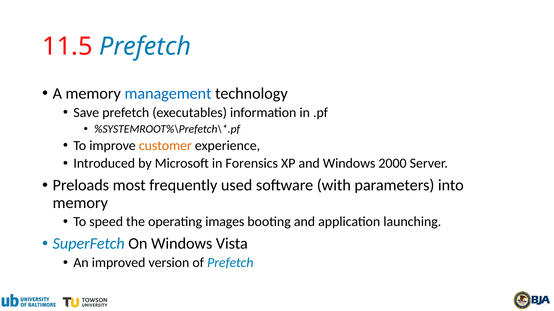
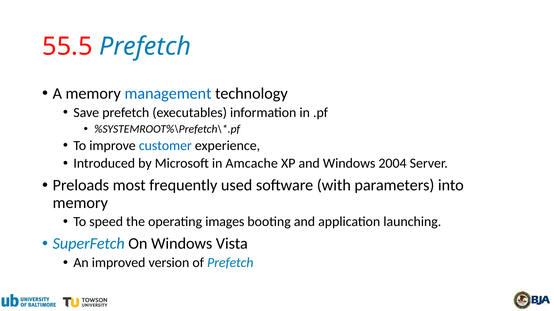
11.5: 11.5 -> 55.5
customer colour: orange -> blue
Forensics: Forensics -> Amcache
2000: 2000 -> 2004
